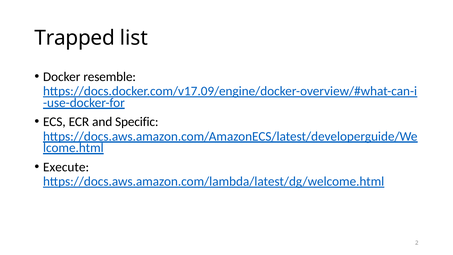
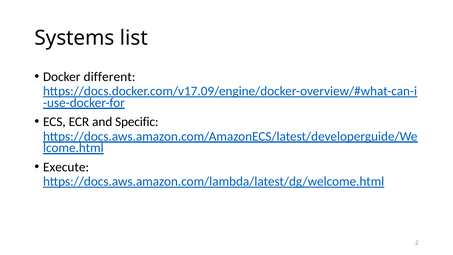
Trapped: Trapped -> Systems
resemble: resemble -> different
